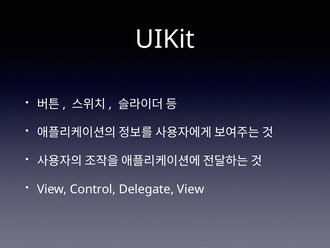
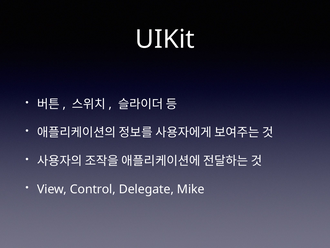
Delegate View: View -> Mike
